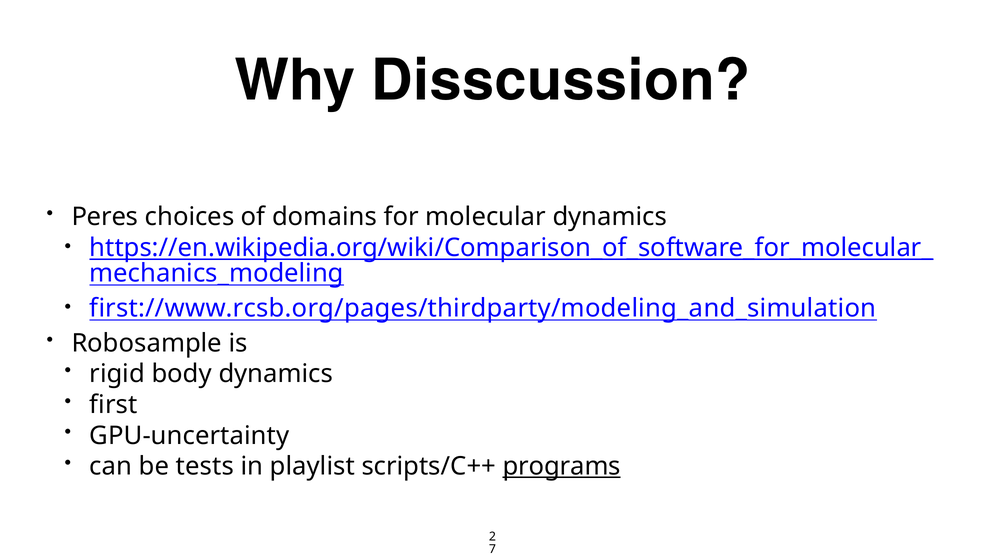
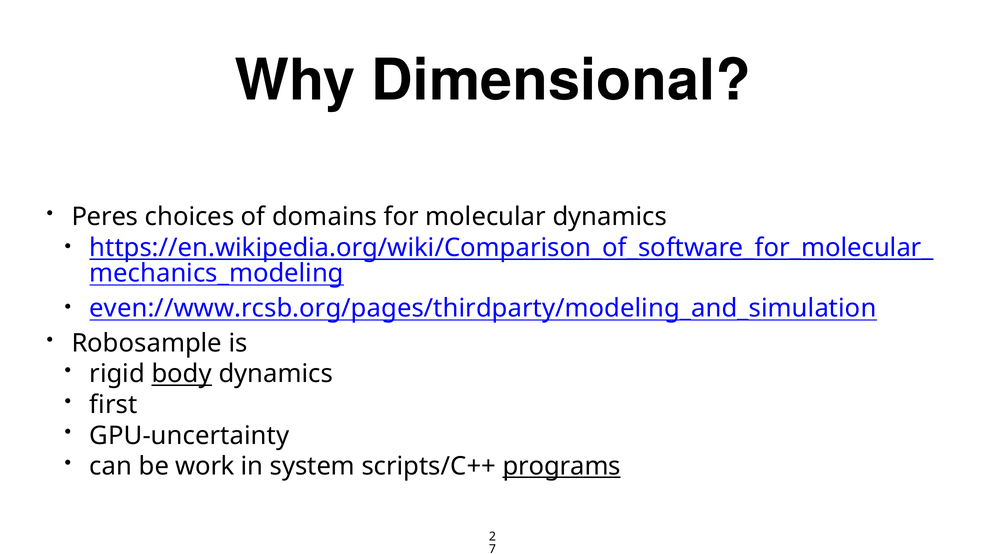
Disscussion: Disscussion -> Dimensional
first://www.rcsb.org/pages/thirdparty/modeling_and_simulation: first://www.rcsb.org/pages/thirdparty/modeling_and_simulation -> even://www.rcsb.org/pages/thirdparty/modeling_and_simulation
body underline: none -> present
tests: tests -> work
playlist: playlist -> system
